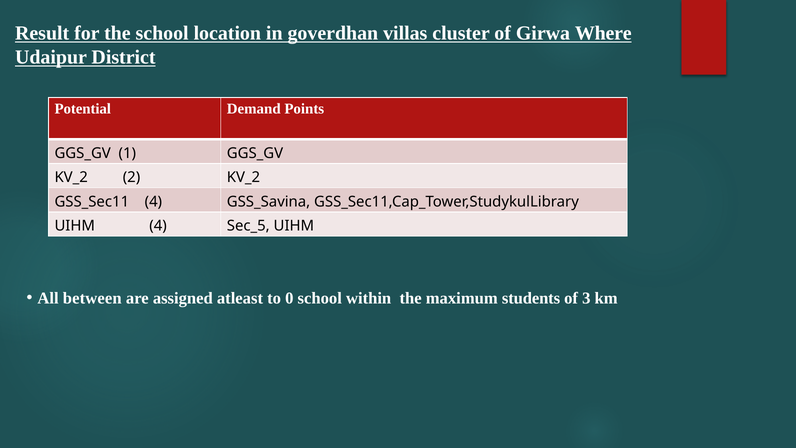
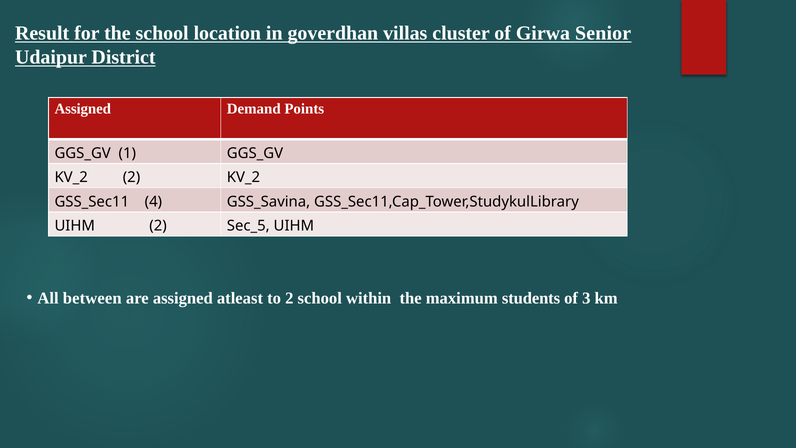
Where: Where -> Senior
Potential at (83, 109): Potential -> Assigned
UIHM 4: 4 -> 2
to 0: 0 -> 2
